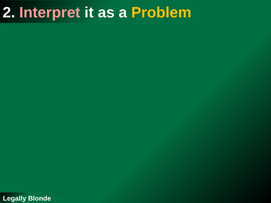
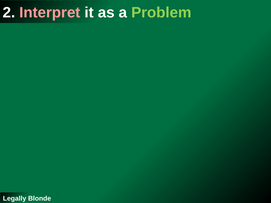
Problem colour: yellow -> light green
